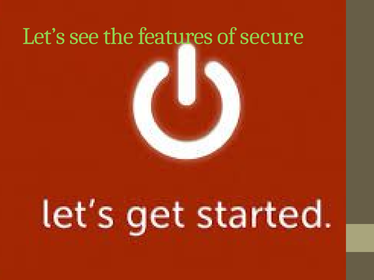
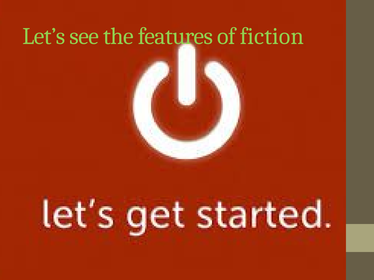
secure: secure -> fiction
